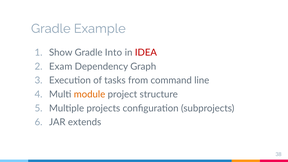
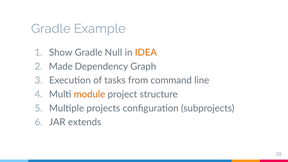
Into: Into -> Null
IDEA colour: red -> orange
Exam: Exam -> Made
